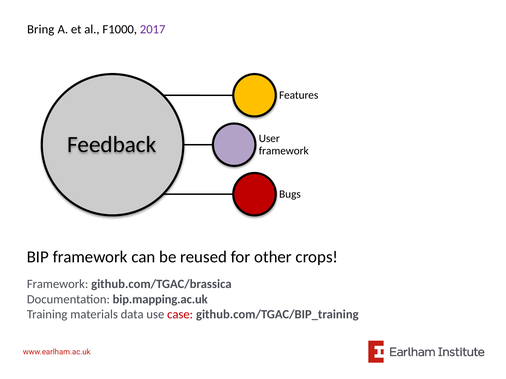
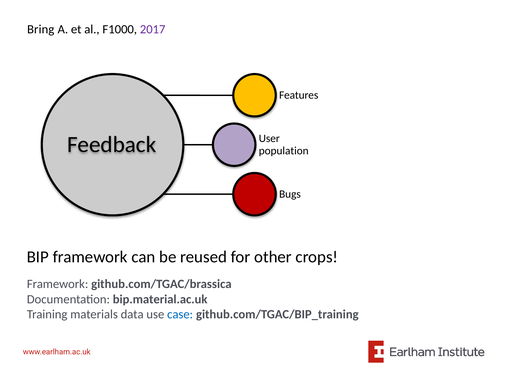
framework at (284, 151): framework -> population
bip.mapping.ac.uk: bip.mapping.ac.uk -> bip.material.ac.uk
case colour: red -> blue
